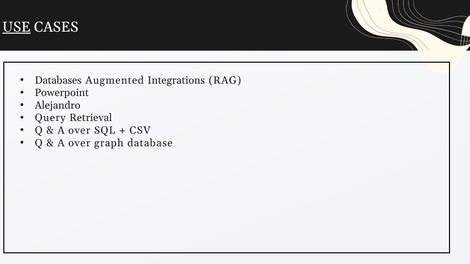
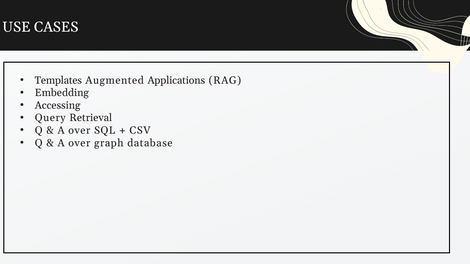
USE underline: present -> none
Databases: Databases -> Templates
Integrations: Integrations -> Applications
Powerpoint: Powerpoint -> Embedding
Alejandro: Alejandro -> Accessing
